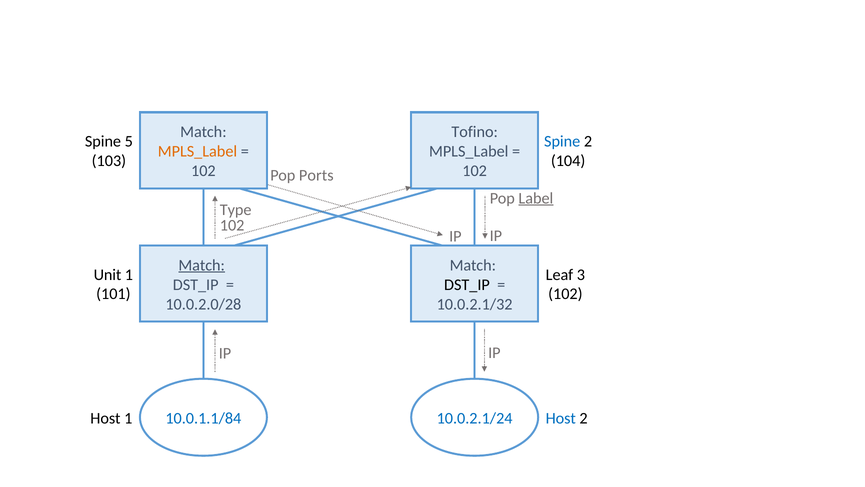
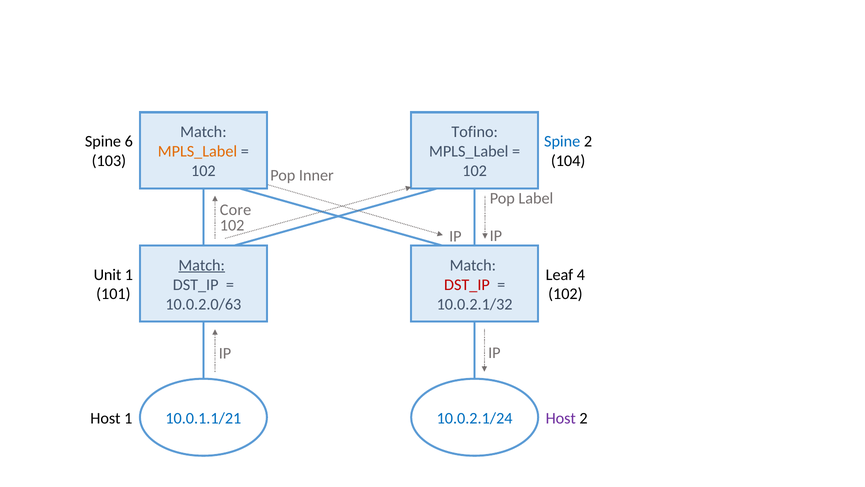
5: 5 -> 6
Ports: Ports -> Inner
Label underline: present -> none
Type: Type -> Core
3: 3 -> 4
DST_IP at (467, 284) colour: black -> red
10.0.2.0/28: 10.0.2.0/28 -> 10.0.2.0/63
Host at (561, 418) colour: blue -> purple
10.0.1.1/84: 10.0.1.1/84 -> 10.0.1.1/21
